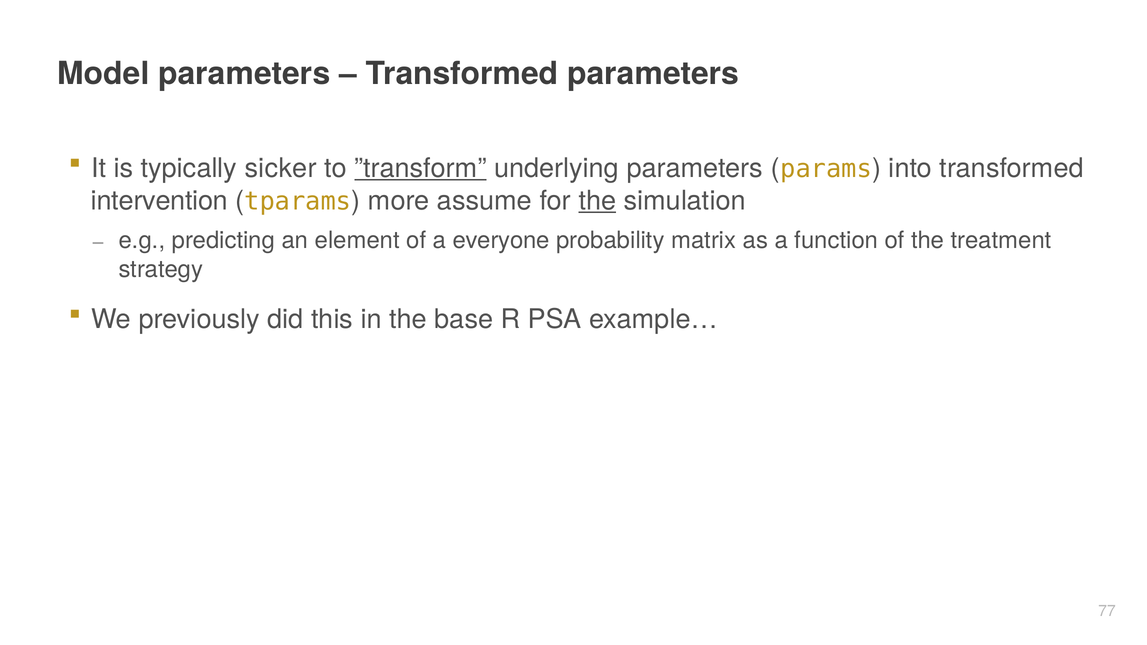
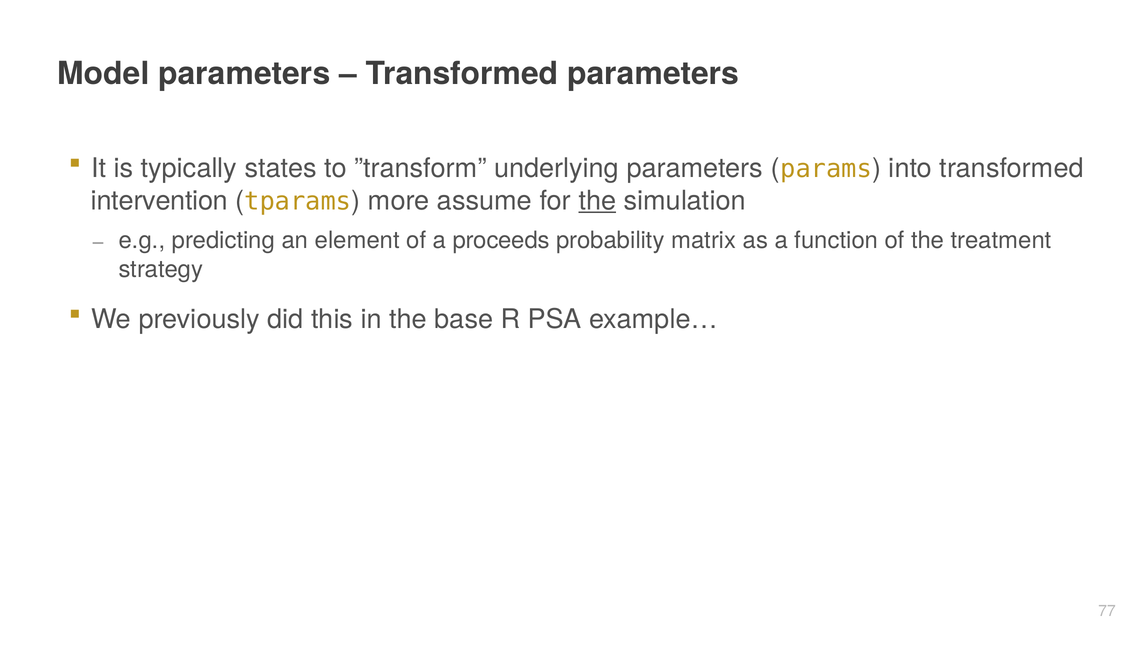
sicker: sicker -> states
”transform underline: present -> none
everyone: everyone -> proceeds
